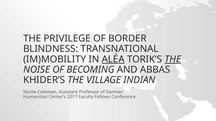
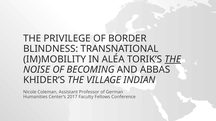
ALÉA underline: present -> none
